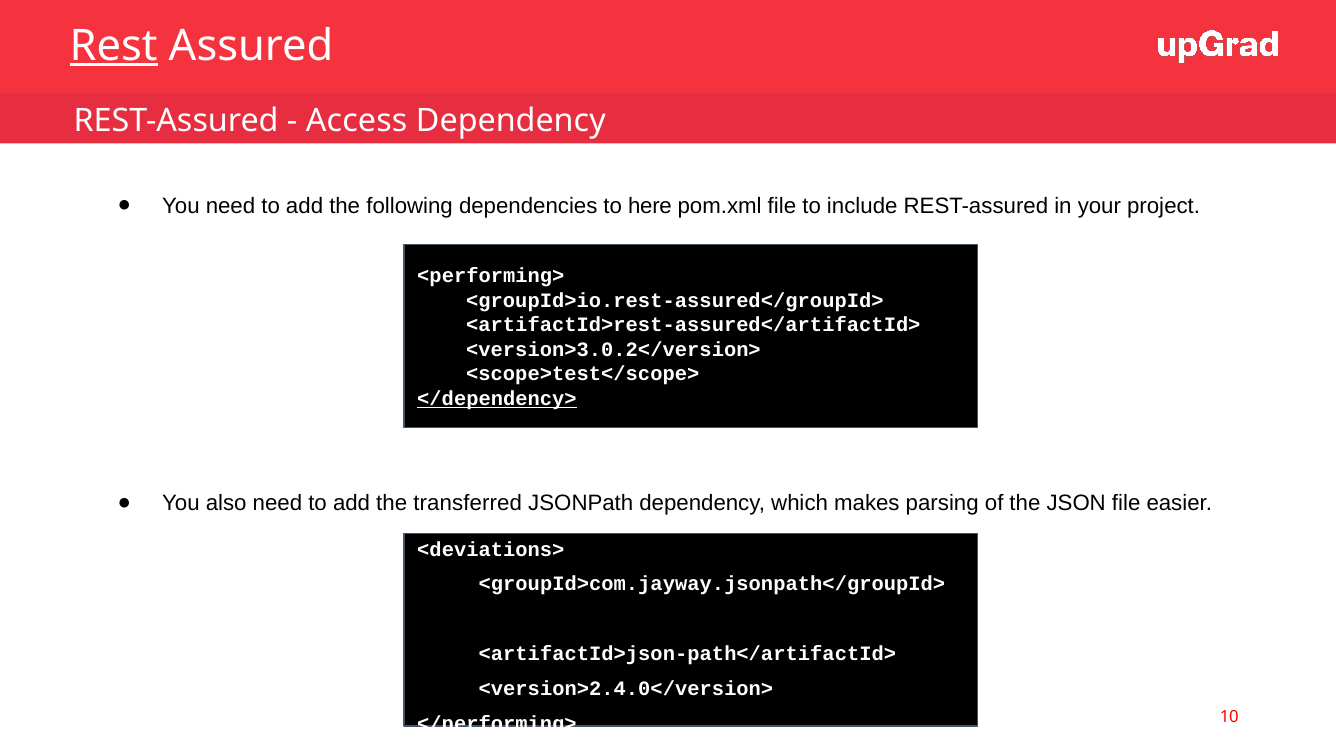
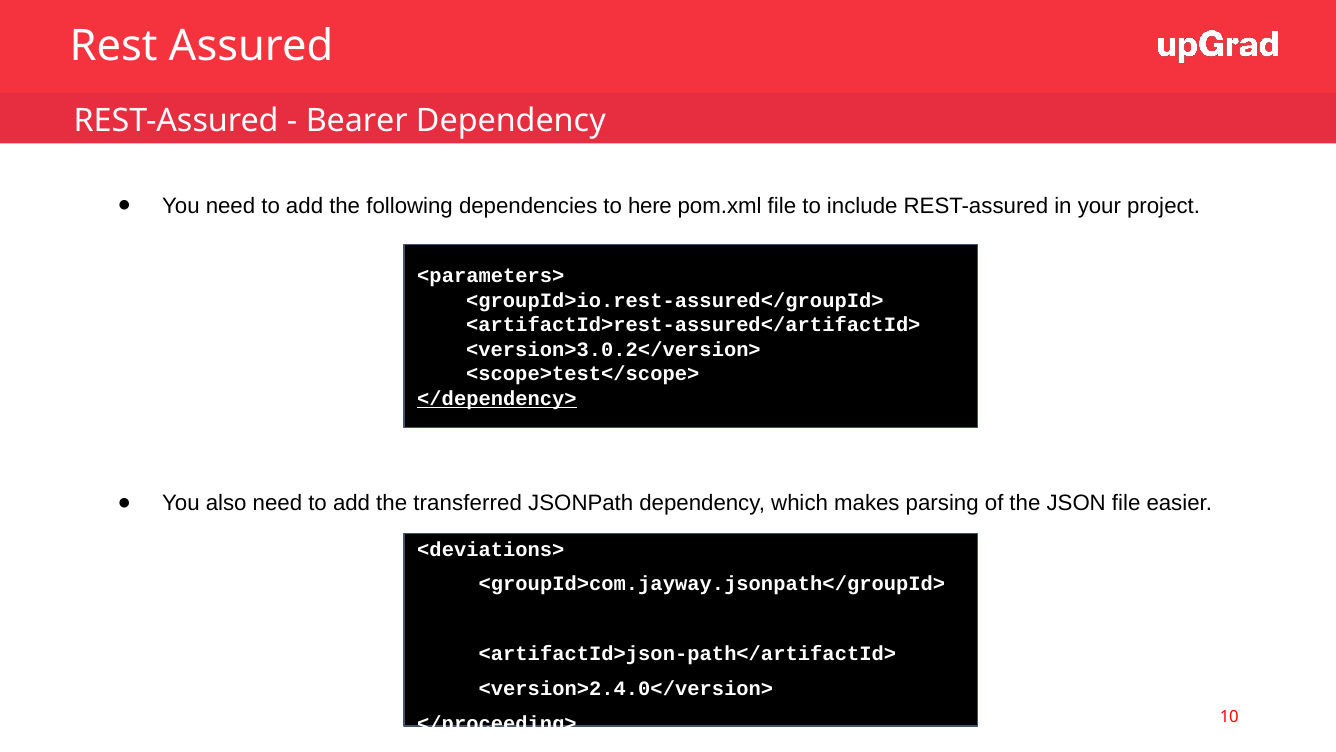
Rest underline: present -> none
Access: Access -> Bearer
<performing>: <performing> -> <parameters>
</performing>: </performing> -> </proceeding>
